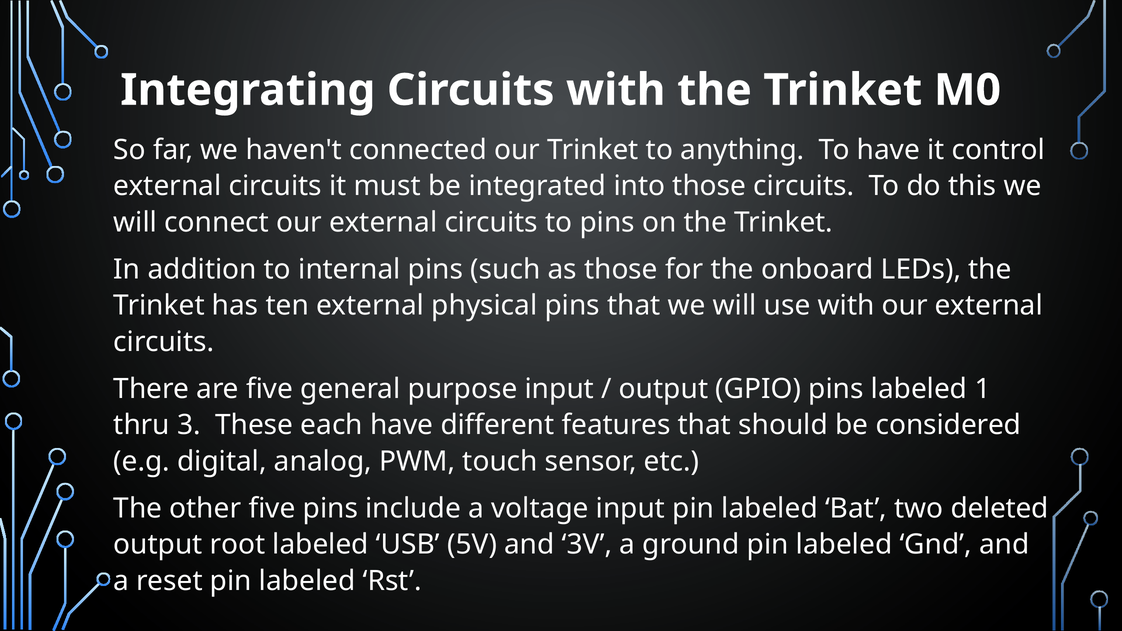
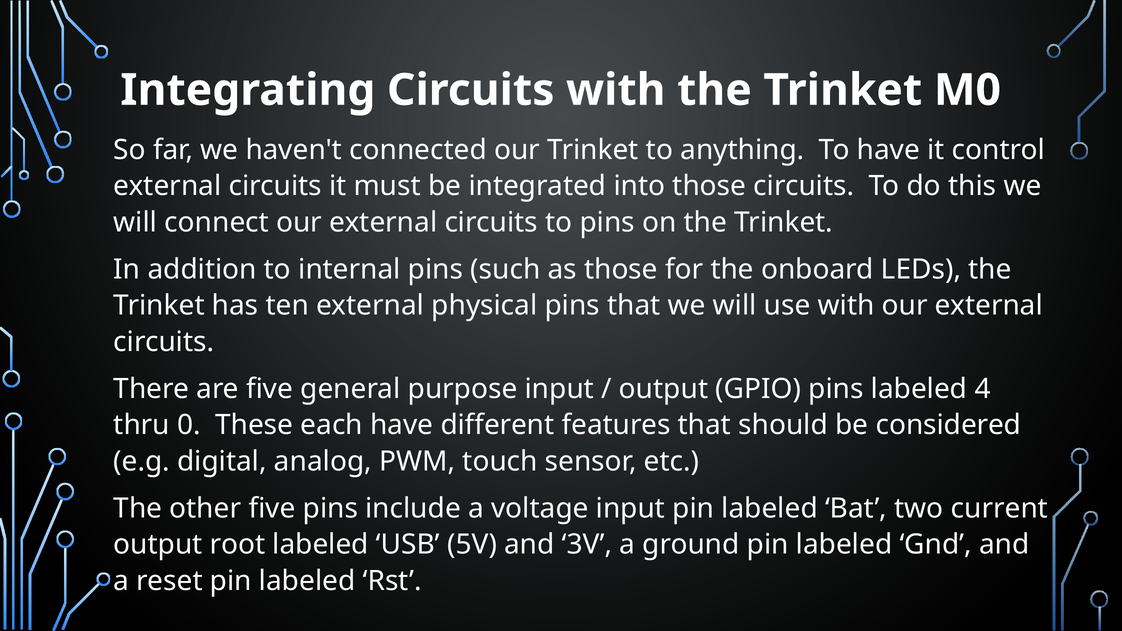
1: 1 -> 4
3: 3 -> 0
deleted: deleted -> current
